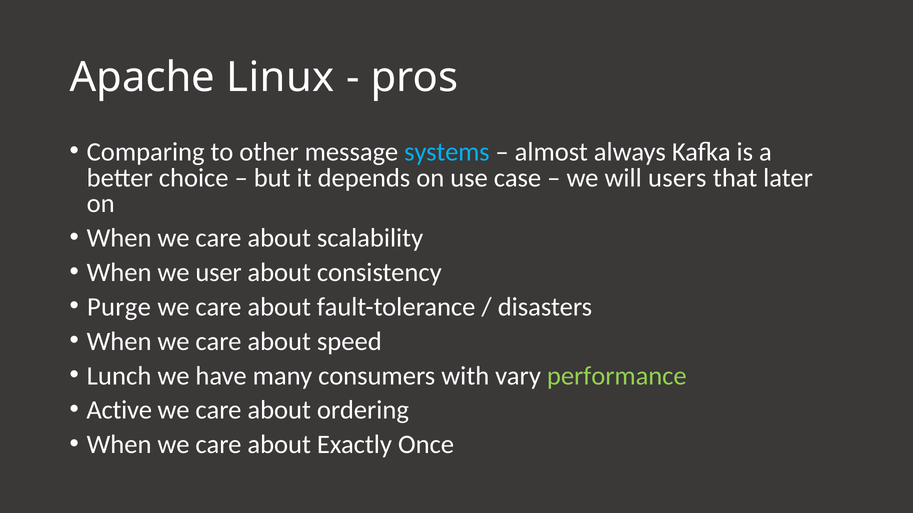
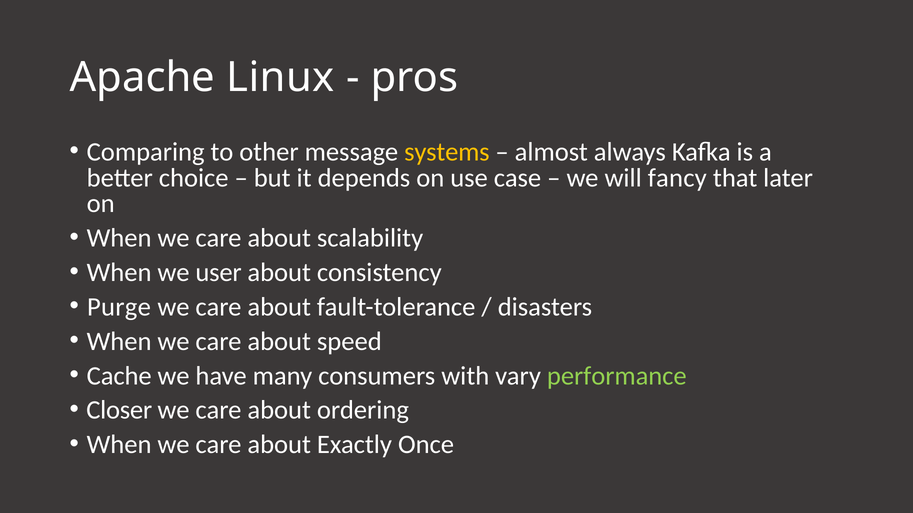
systems colour: light blue -> yellow
users: users -> fancy
Lunch: Lunch -> Cache
Active: Active -> Closer
